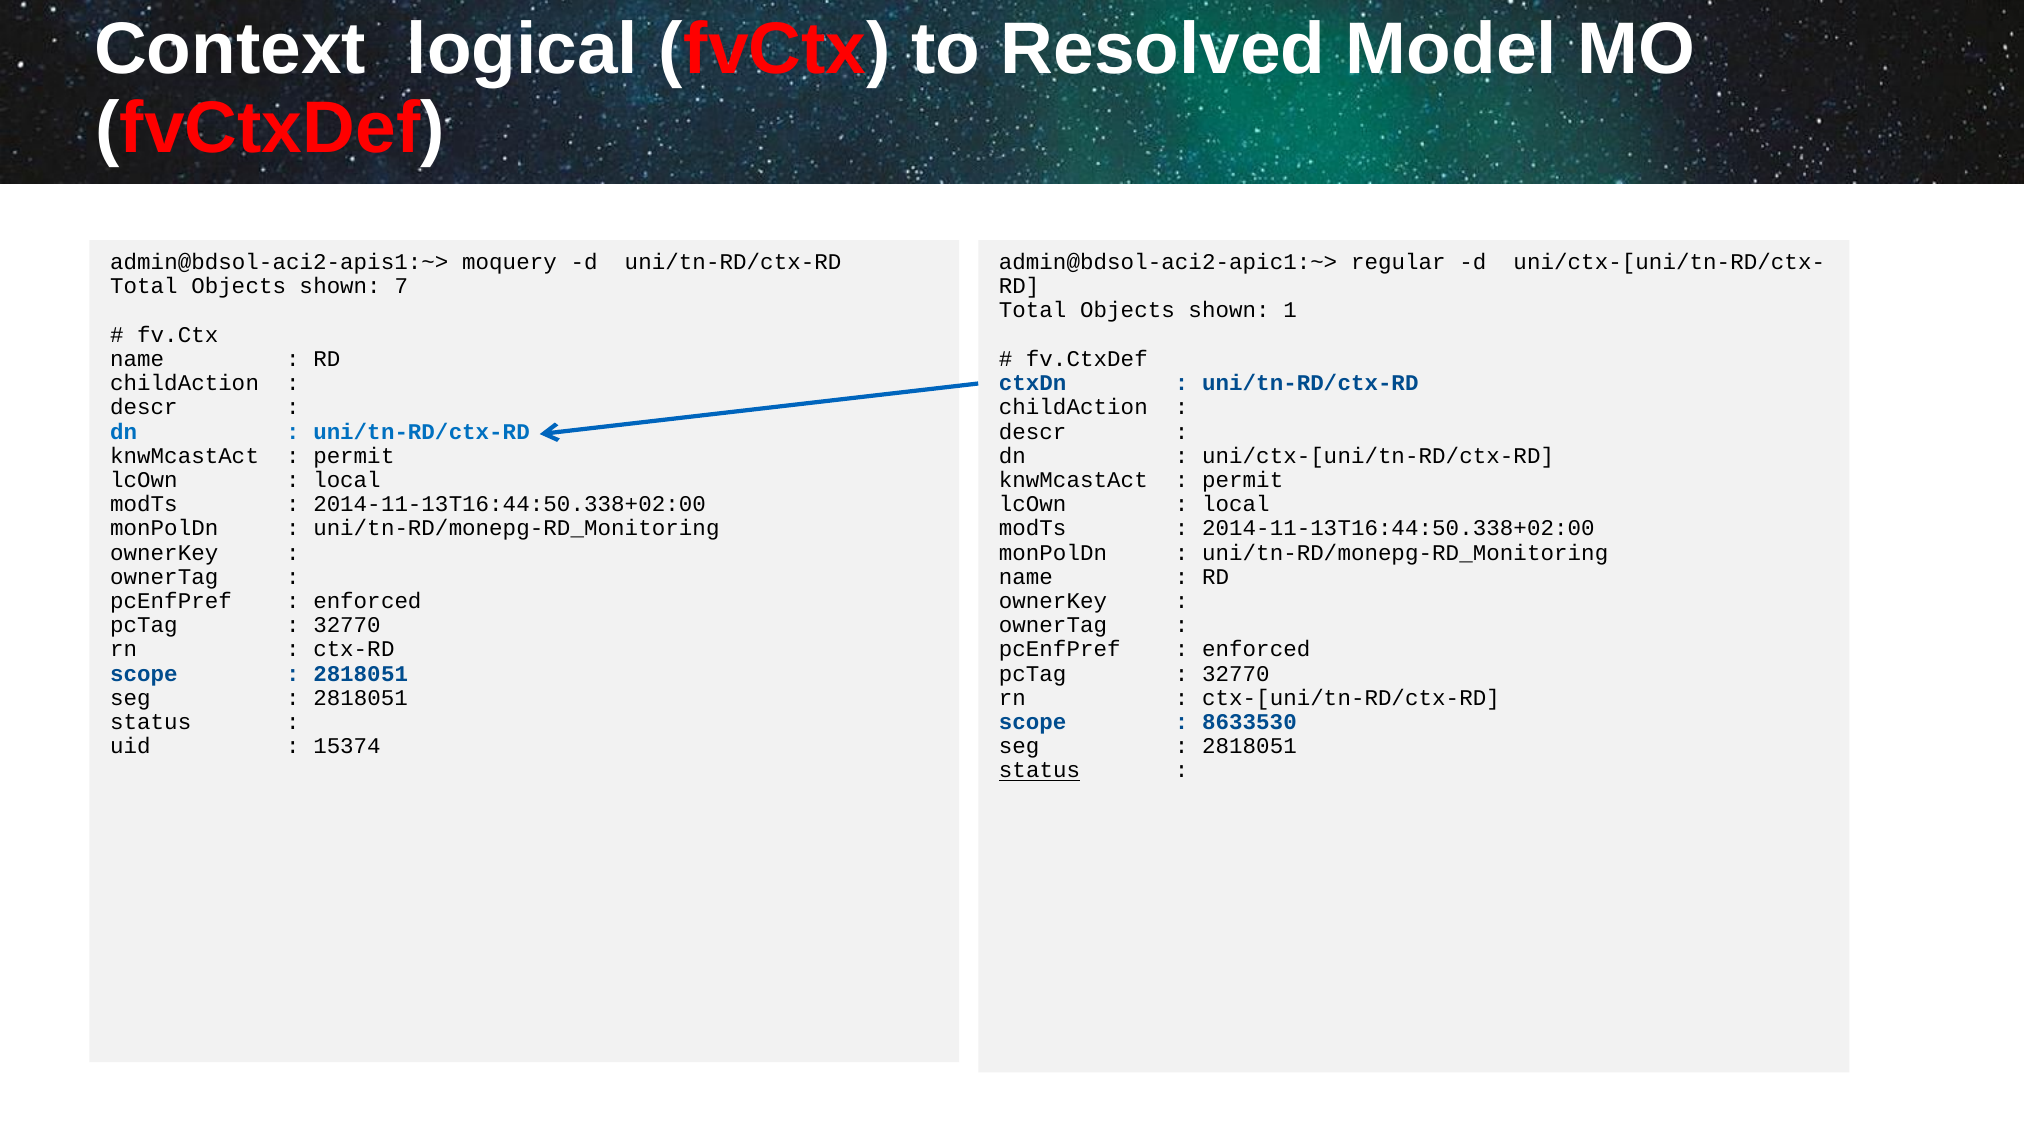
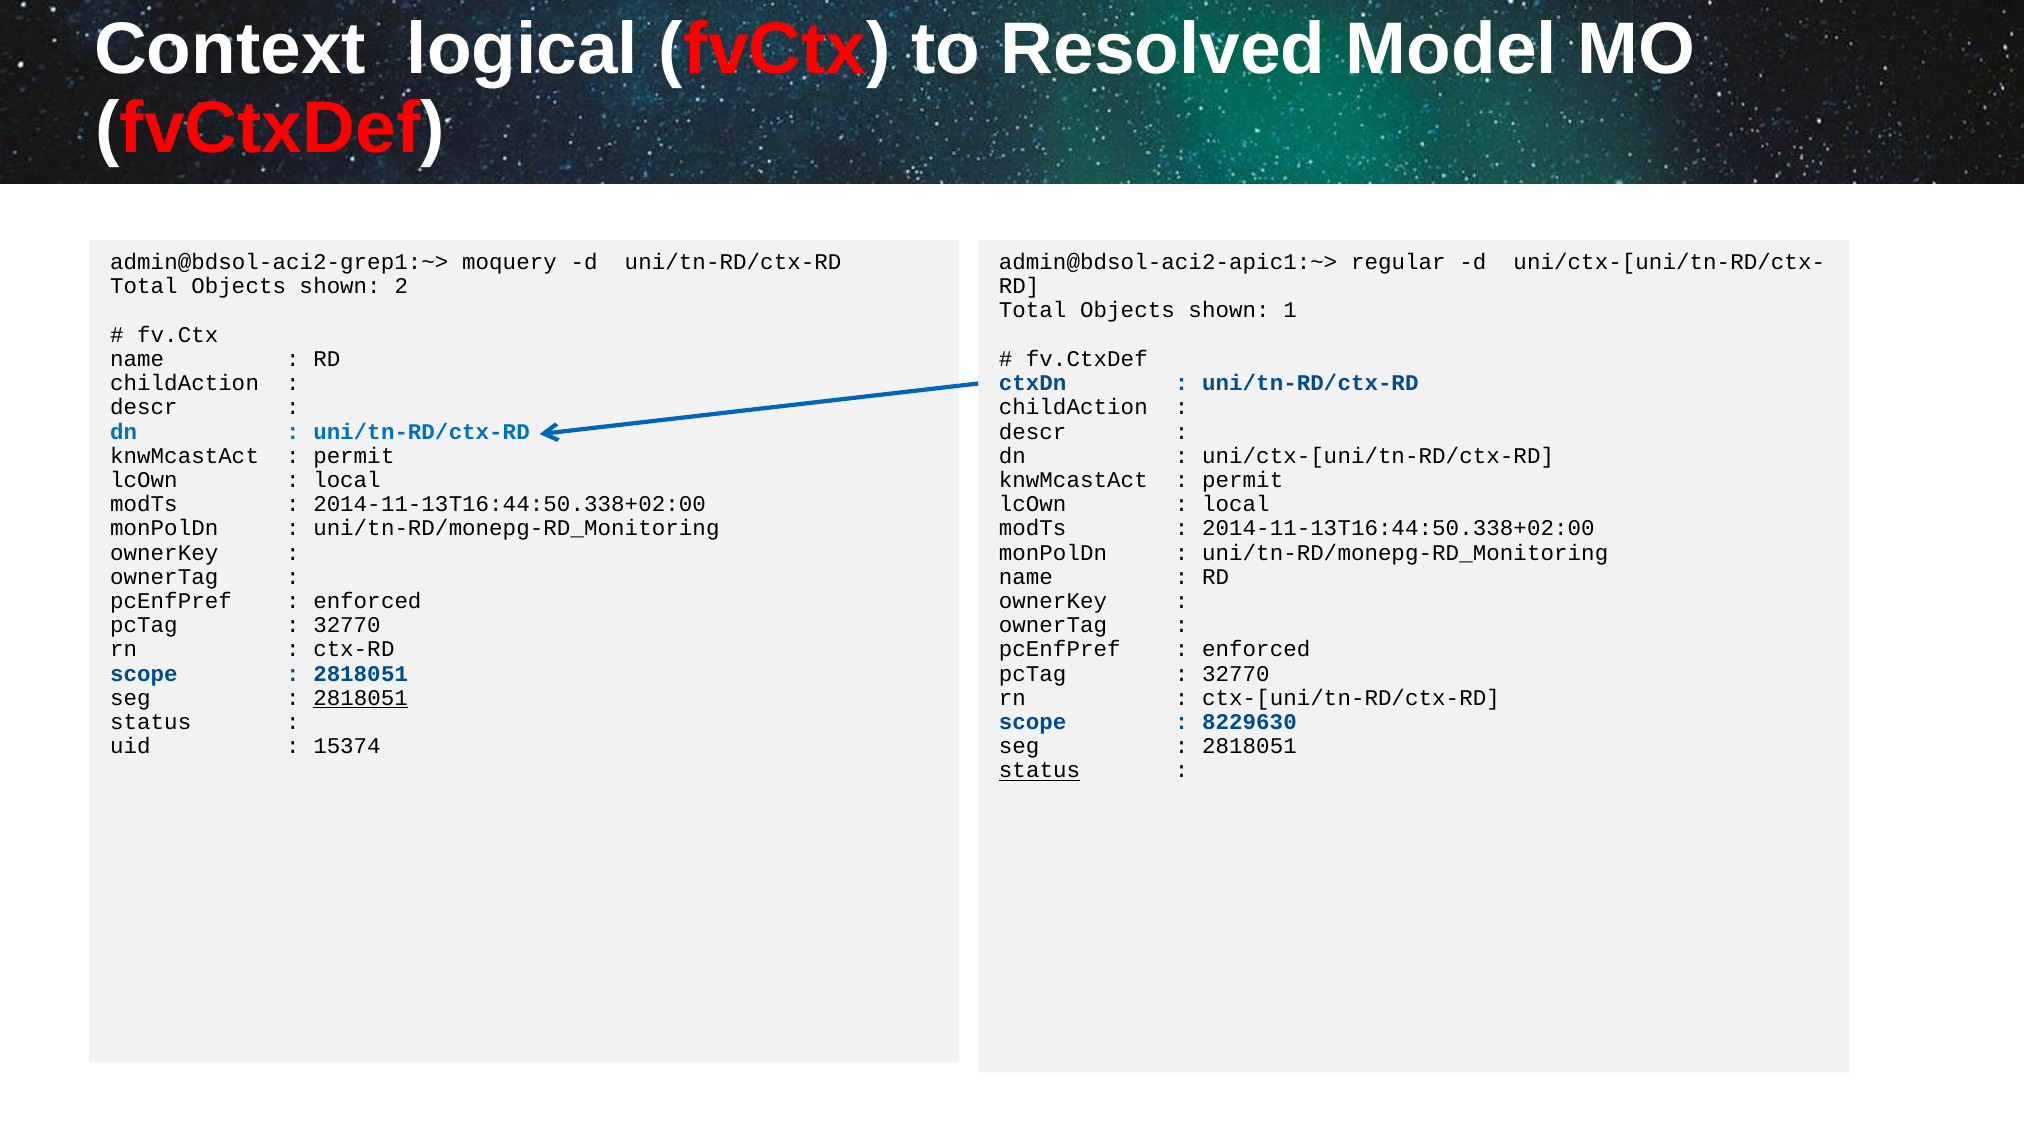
admin@bdsol-aci2-apis1:~>: admin@bdsol-aci2-apis1:~> -> admin@bdsol-aci2-grep1:~>
7: 7 -> 2
2818051 at (361, 698) underline: none -> present
8633530: 8633530 -> 8229630
